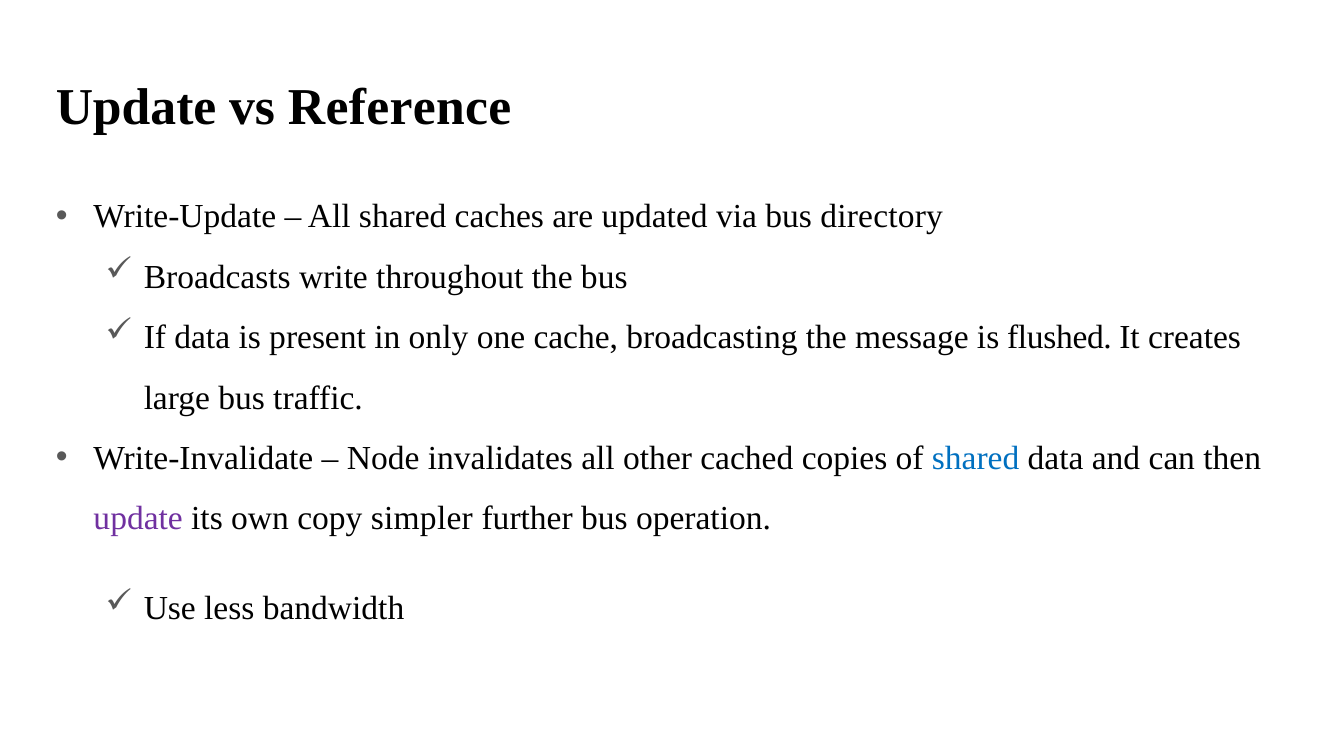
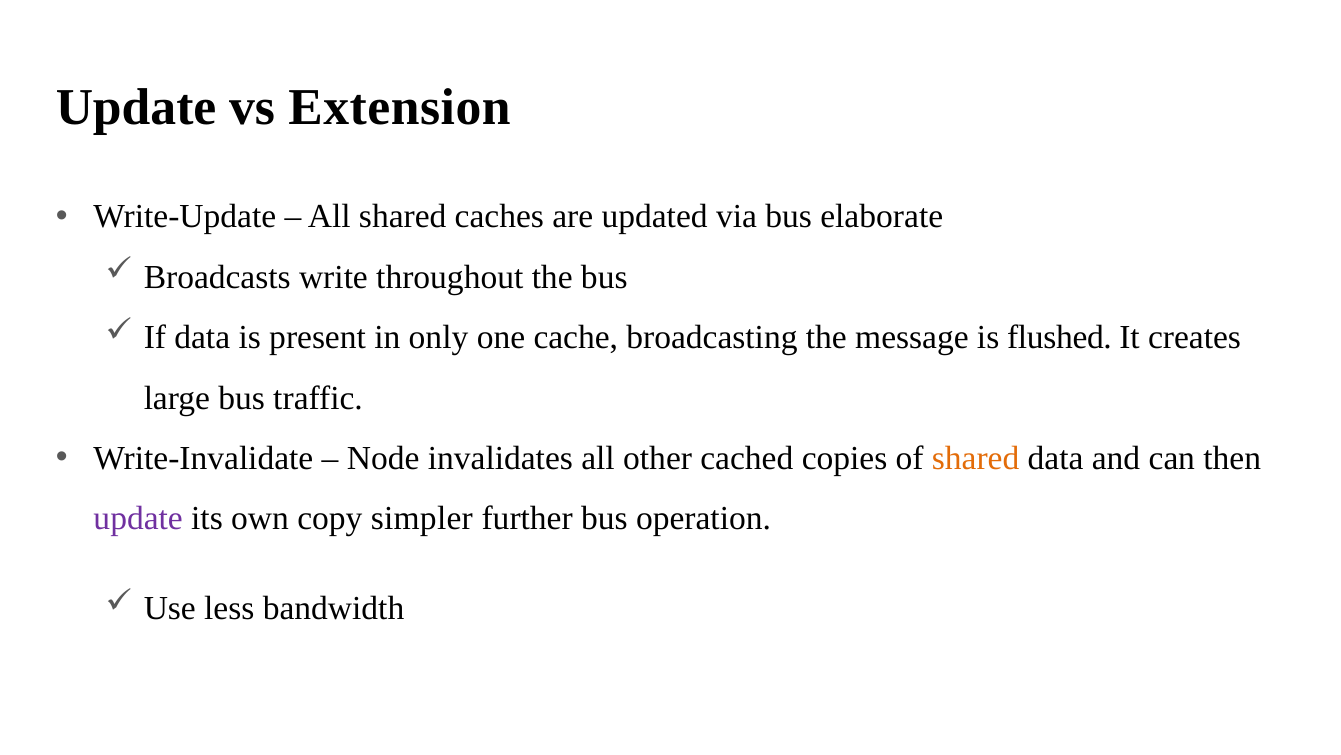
Reference: Reference -> Extension
directory: directory -> elaborate
shared at (976, 458) colour: blue -> orange
